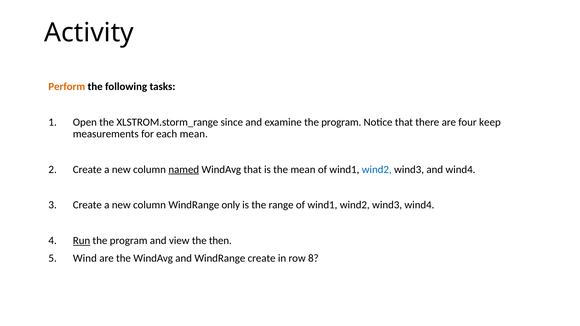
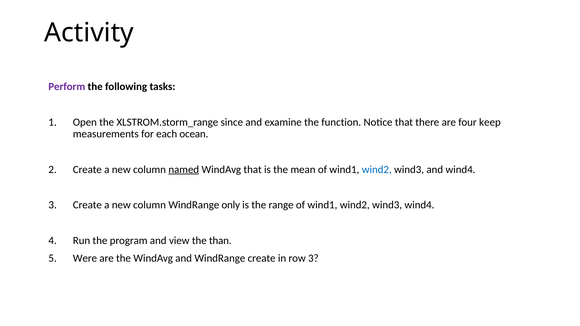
Perform colour: orange -> purple
examine the program: program -> function
each mean: mean -> ocean
Run underline: present -> none
then: then -> than
Wind: Wind -> Were
row 8: 8 -> 3
